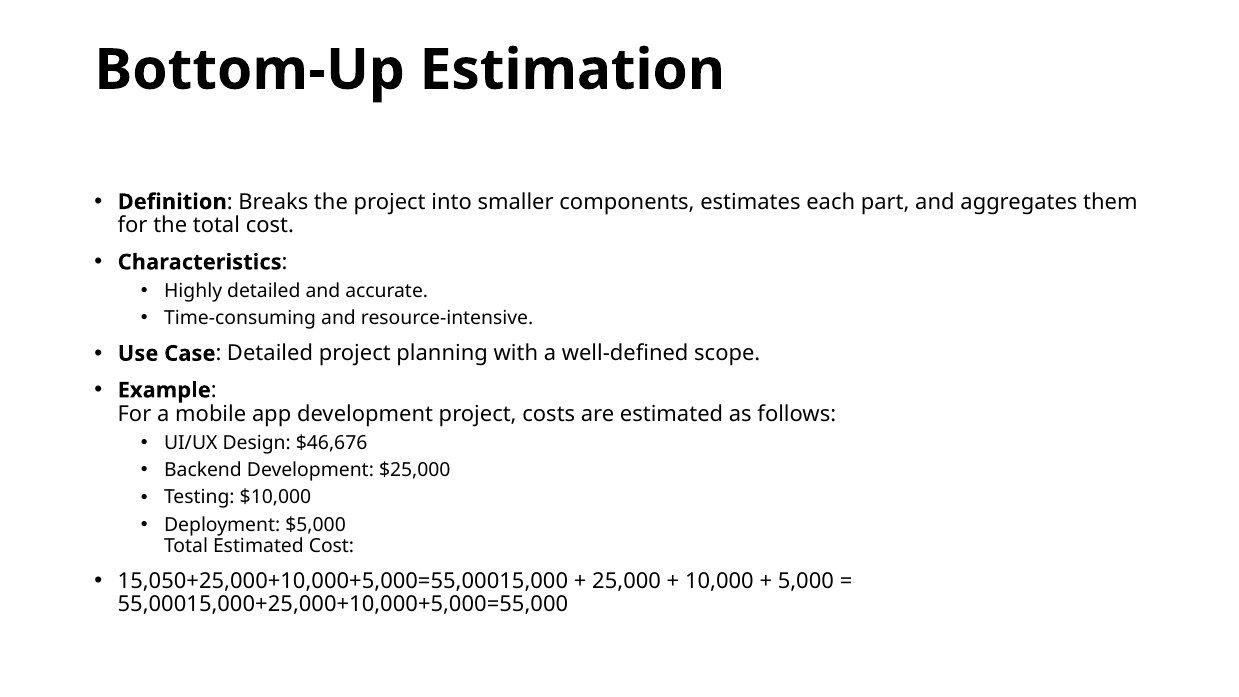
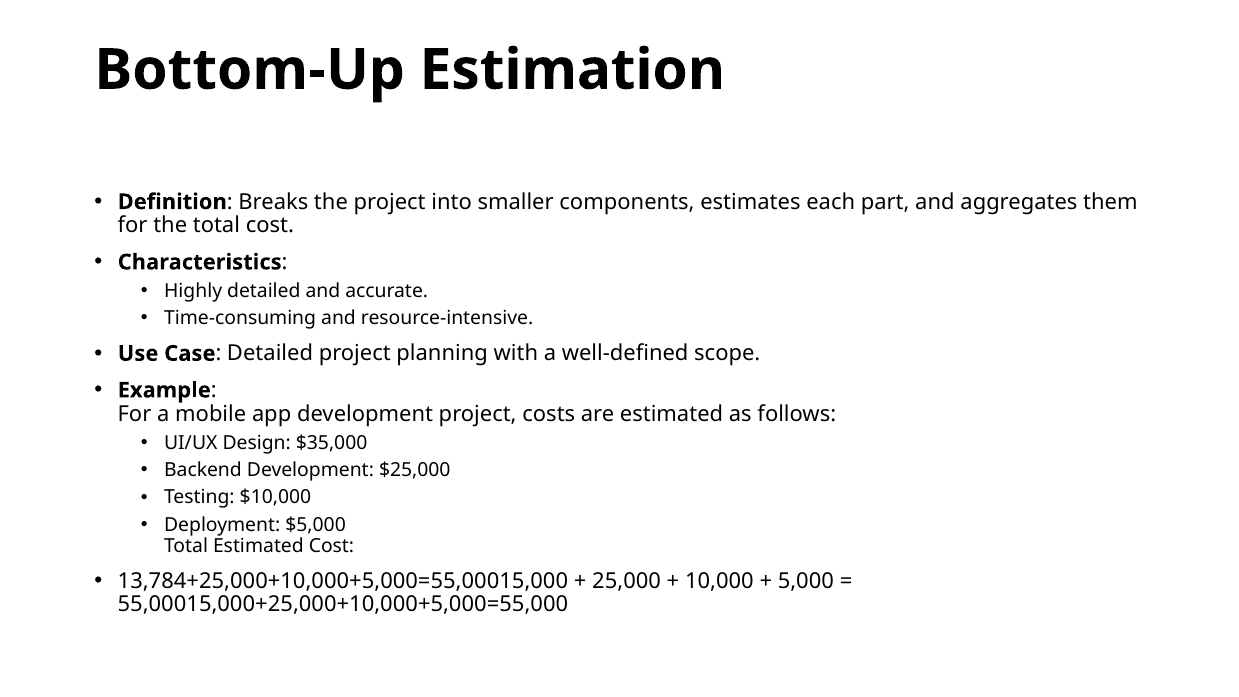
$46,676: $46,676 -> $35,000
15,050+25,000+10,000+5,000=55,00015,000: 15,050+25,000+10,000+5,000=55,00015,000 -> 13,784+25,000+10,000+5,000=55,00015,000
